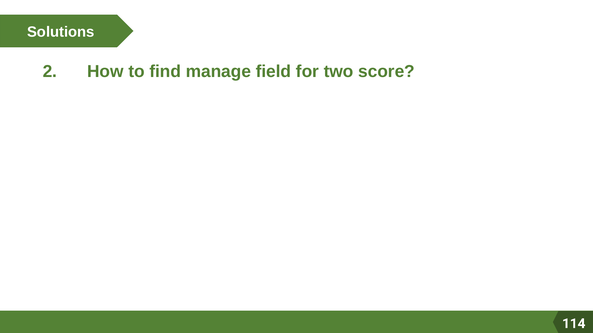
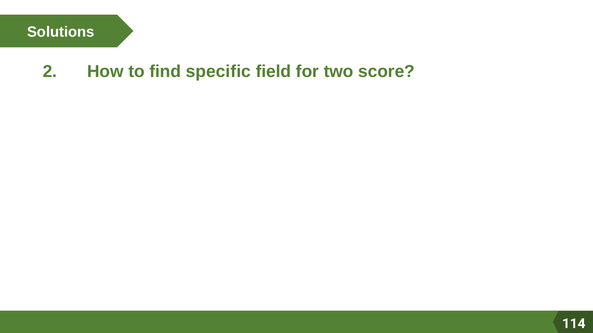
manage: manage -> specific
